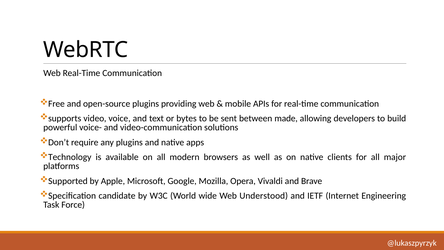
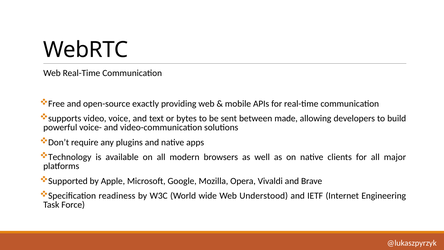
open-source plugins: plugins -> exactly
candidate: candidate -> readiness
